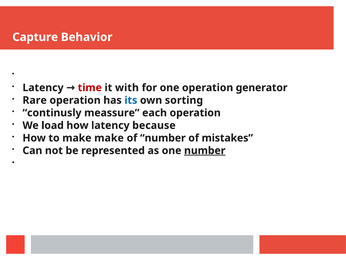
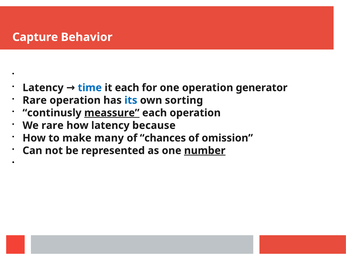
time colour: red -> blue
it with: with -> each
meassure underline: none -> present
We load: load -> rare
make make: make -> many
of number: number -> chances
mistakes: mistakes -> omission
